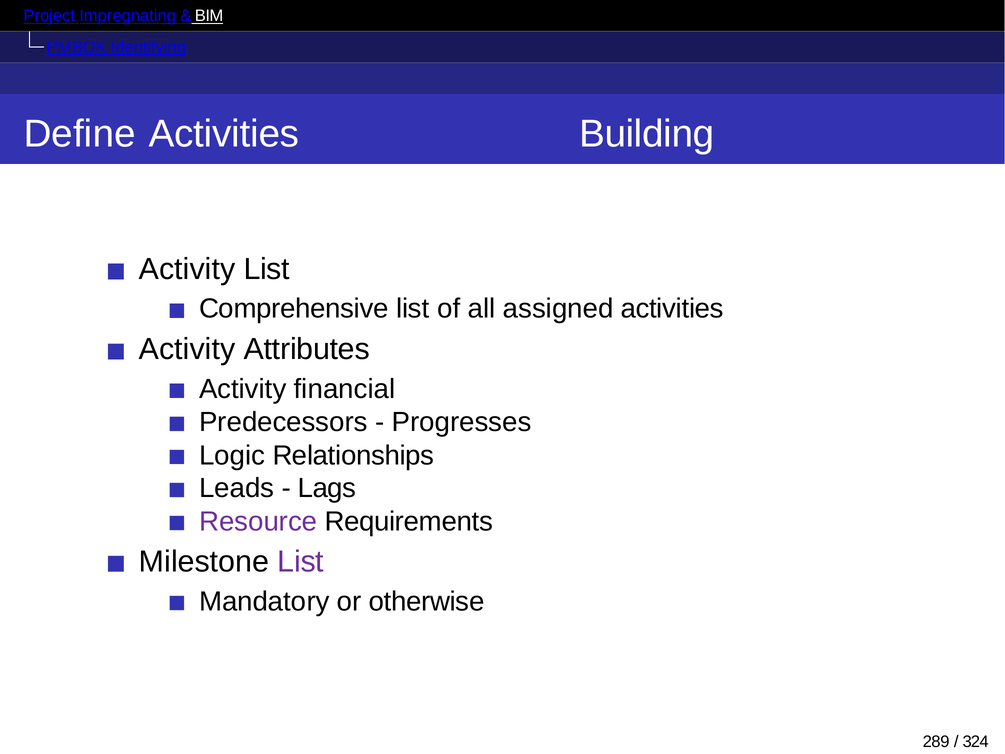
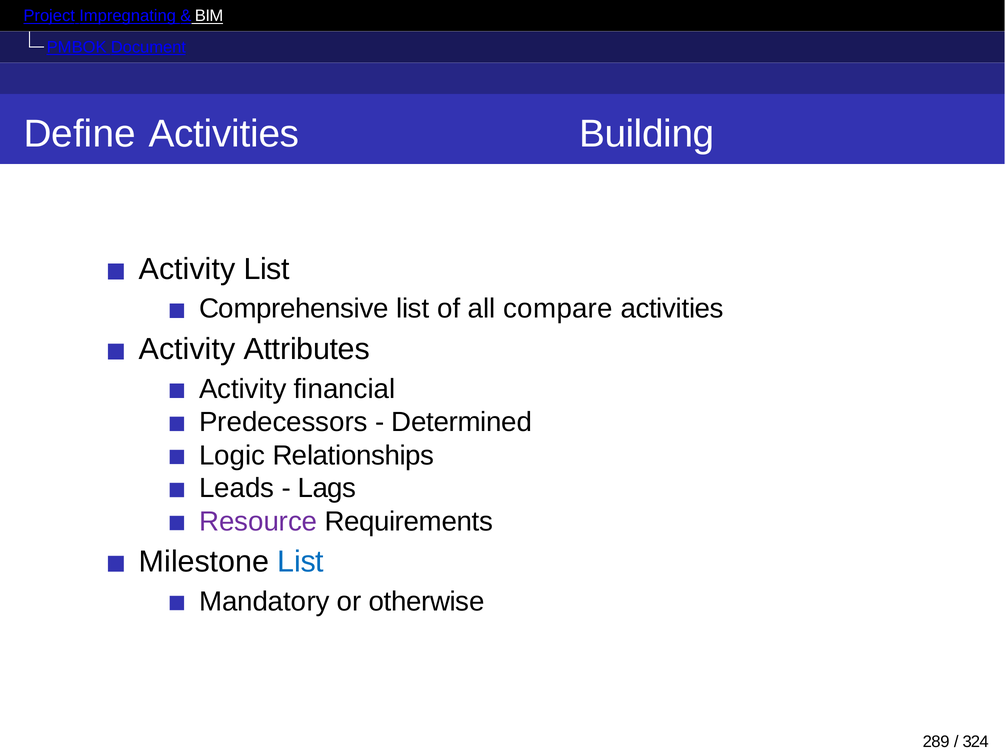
Identifying: Identifying -> Document
assigned: assigned -> compare
Progresses: Progresses -> Determined
List at (301, 562) colour: purple -> blue
